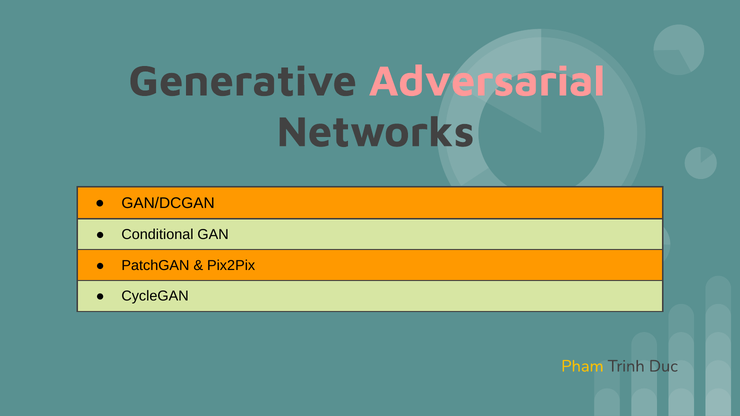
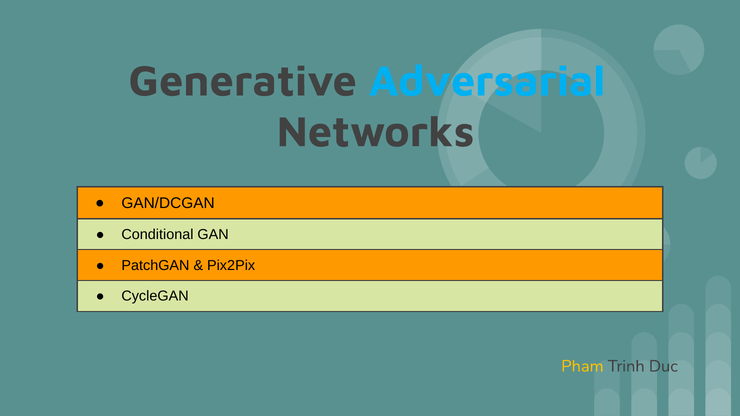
Adversarial colour: pink -> light blue
